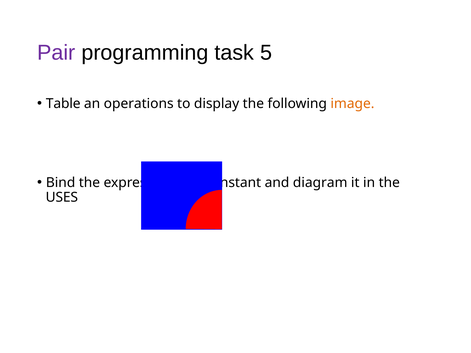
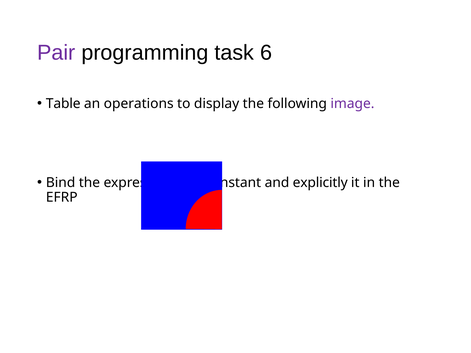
5: 5 -> 6
image colour: orange -> purple
diagram: diagram -> explicitly
USES: USES -> EFRP
